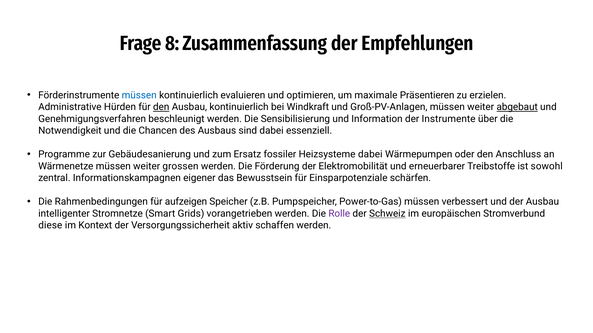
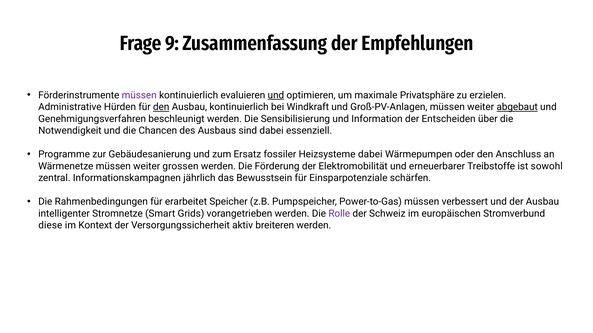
8: 8 -> 9
müssen at (139, 95) colour: blue -> purple
und at (276, 95) underline: none -> present
Präsentieren: Präsentieren -> Privatsphäre
Instrumente: Instrumente -> Entscheiden
eigener: eigener -> jährlich
aufzeigen: aufzeigen -> erarbeitet
Schweiz underline: present -> none
schaffen: schaffen -> breiteren
